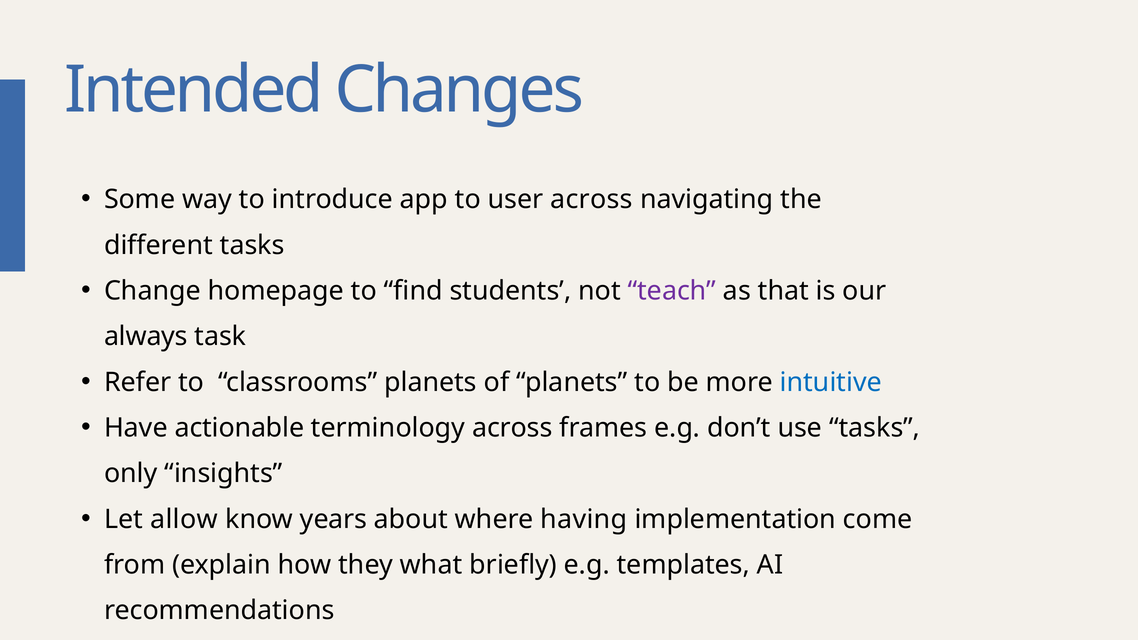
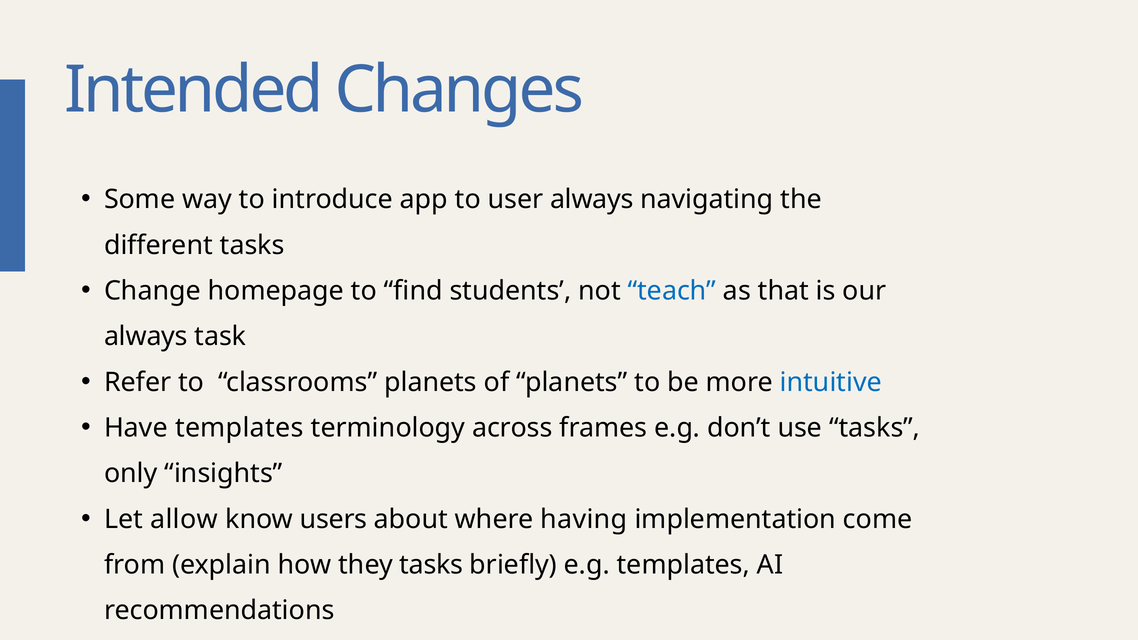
user across: across -> always
teach colour: purple -> blue
Have actionable: actionable -> templates
years: years -> users
they what: what -> tasks
